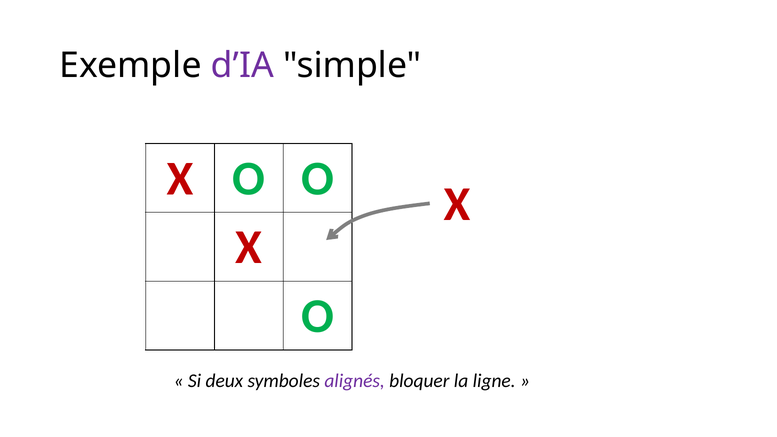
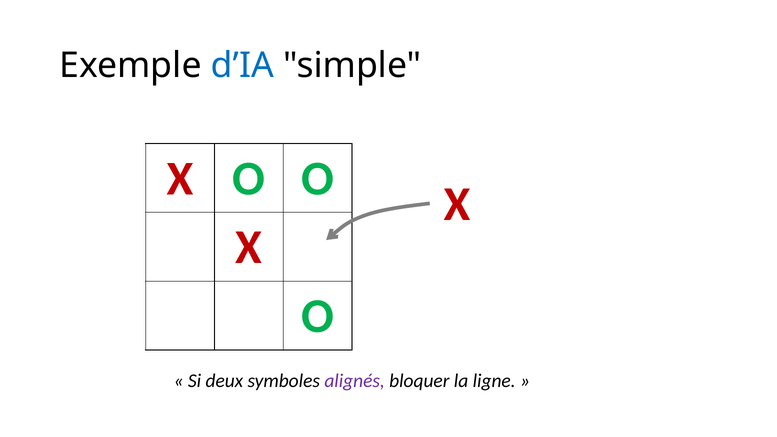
d’IA colour: purple -> blue
